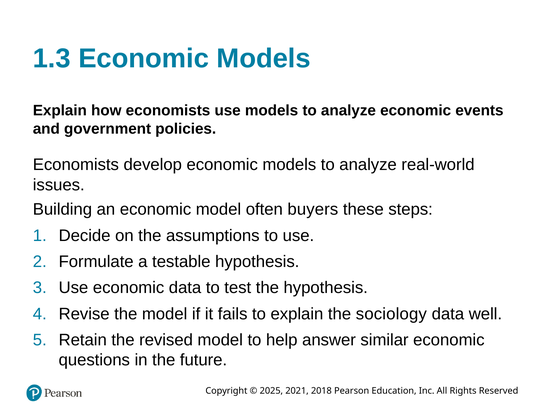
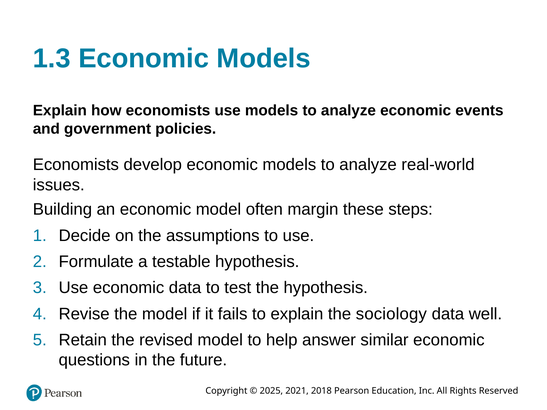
buyers: buyers -> margin
